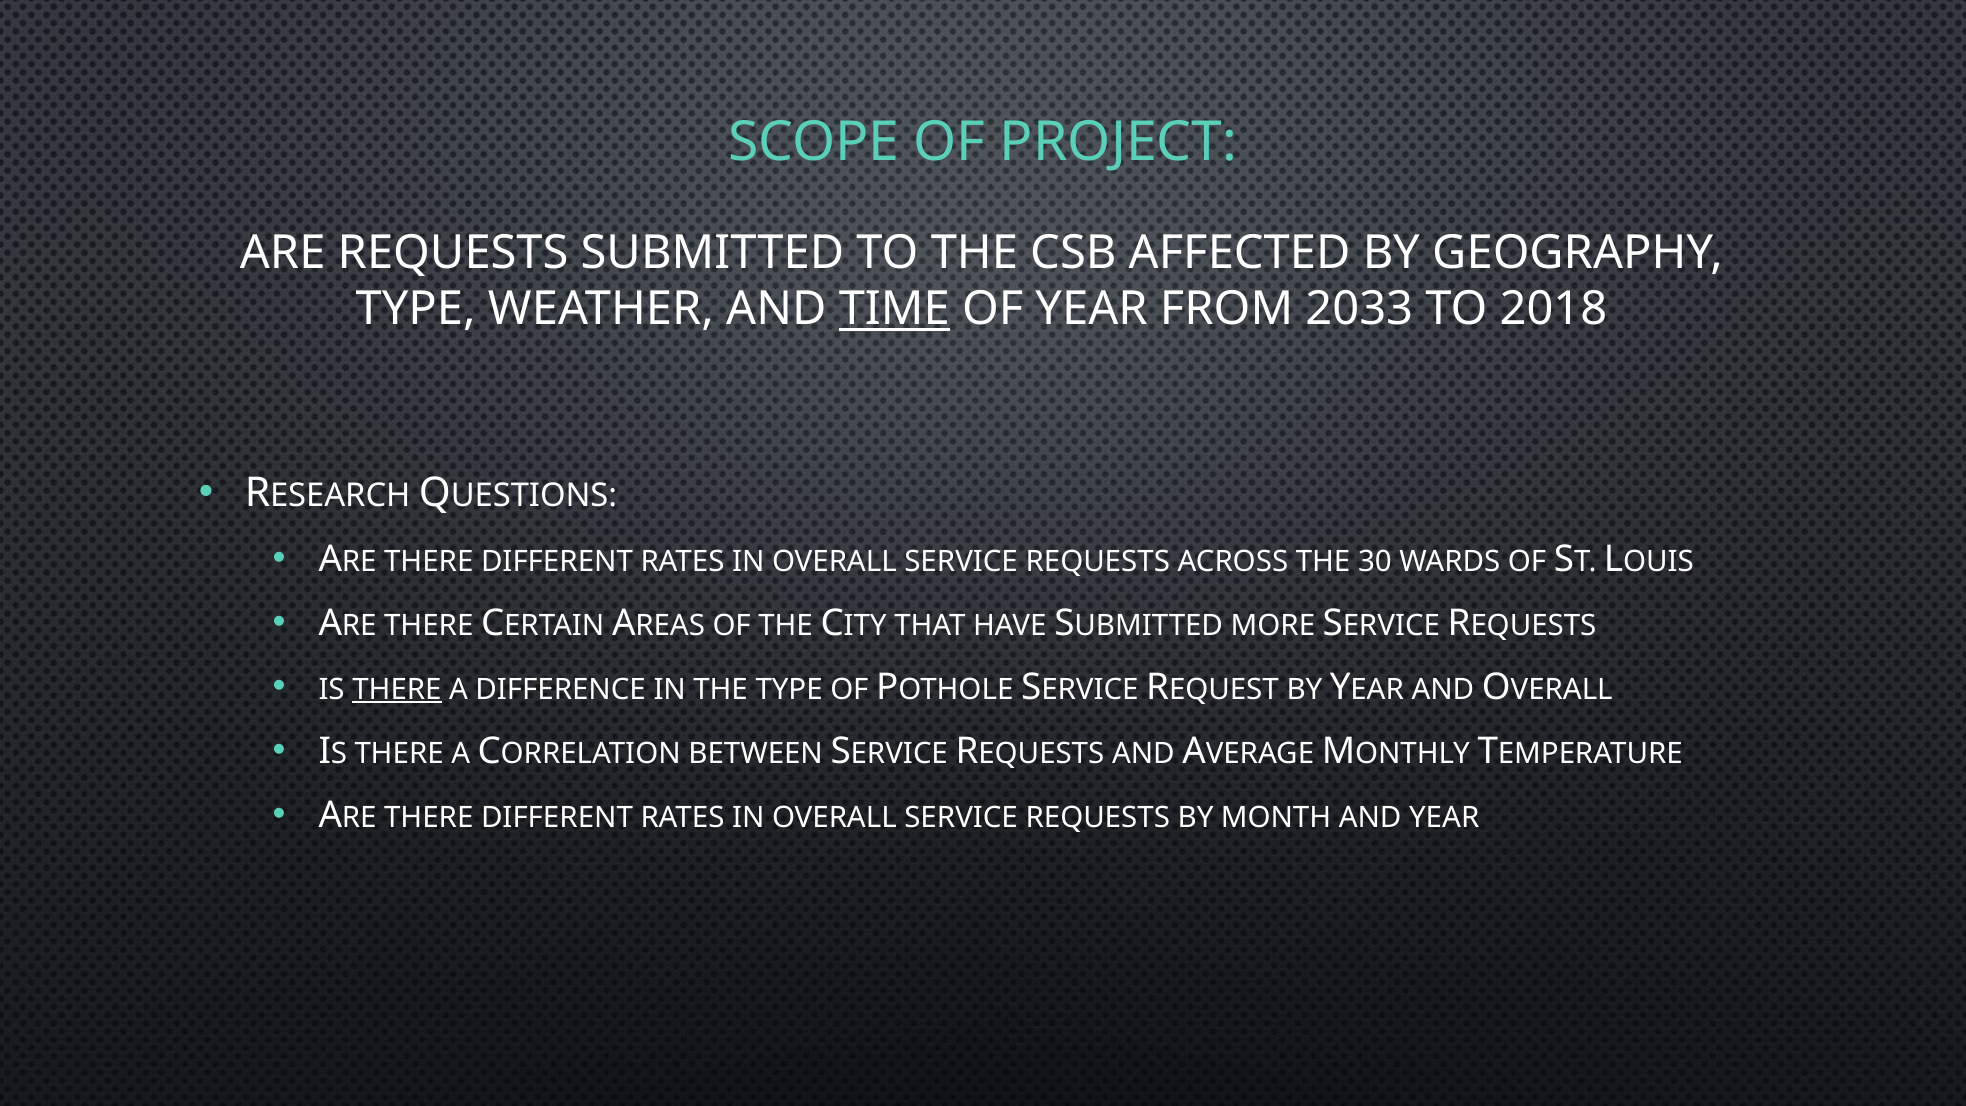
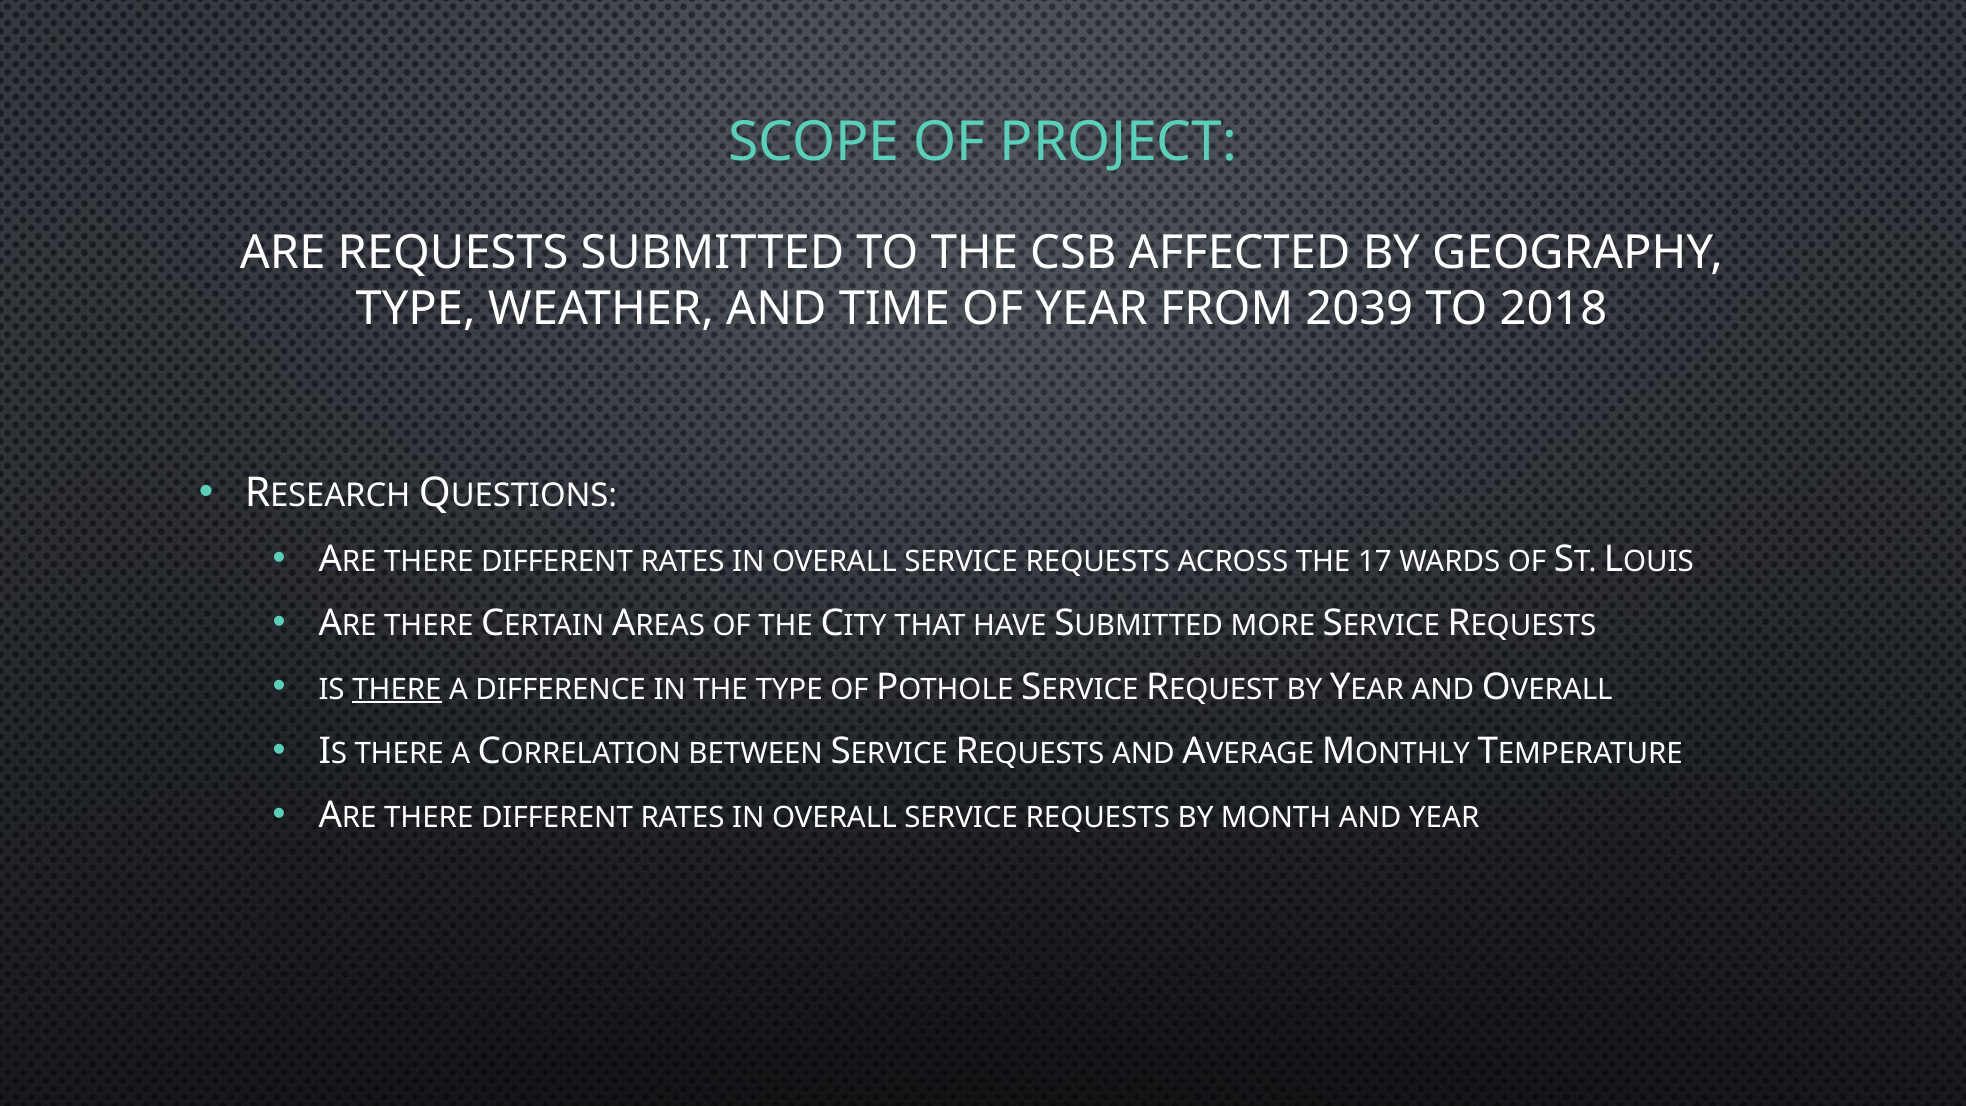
TIME underline: present -> none
2033: 2033 -> 2039
30: 30 -> 17
